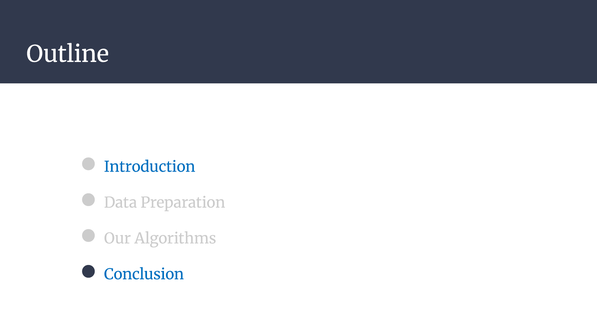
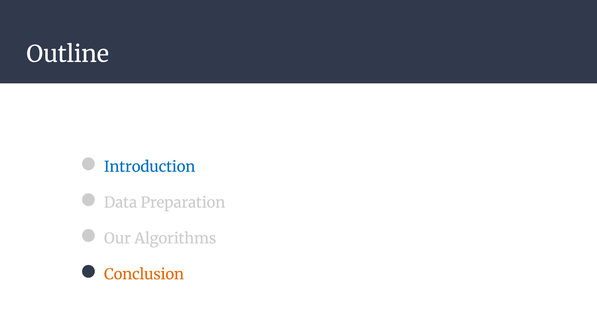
Conclusion colour: blue -> orange
